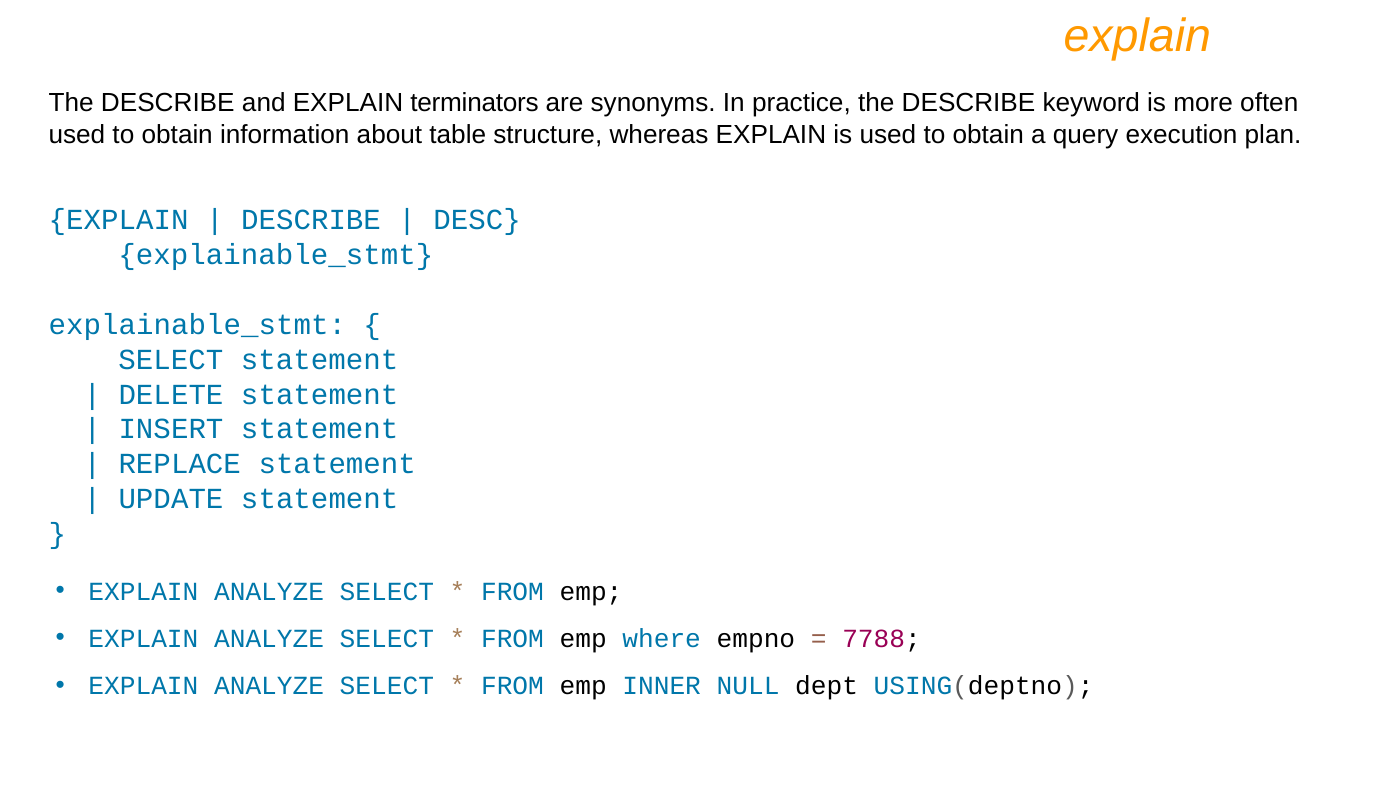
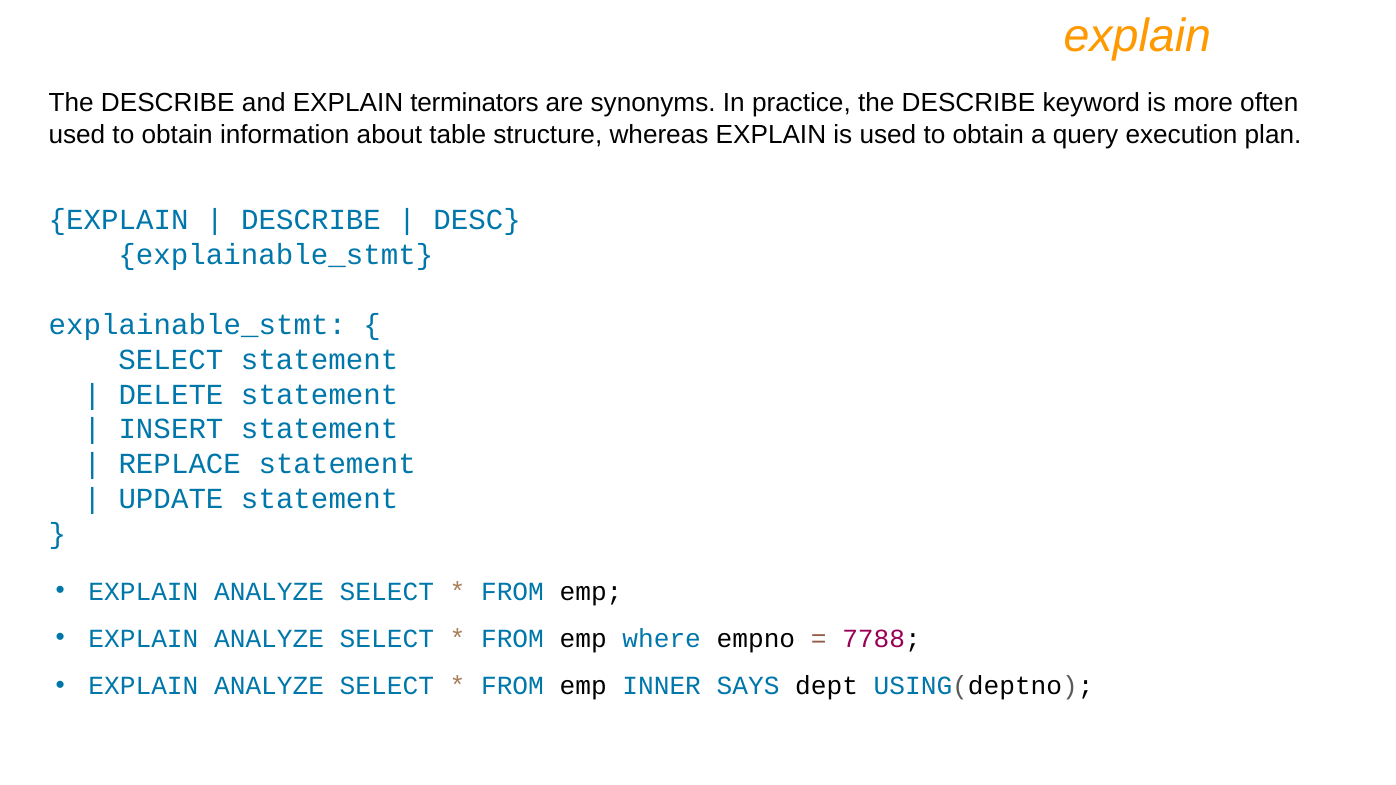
NULL: NULL -> SAYS
